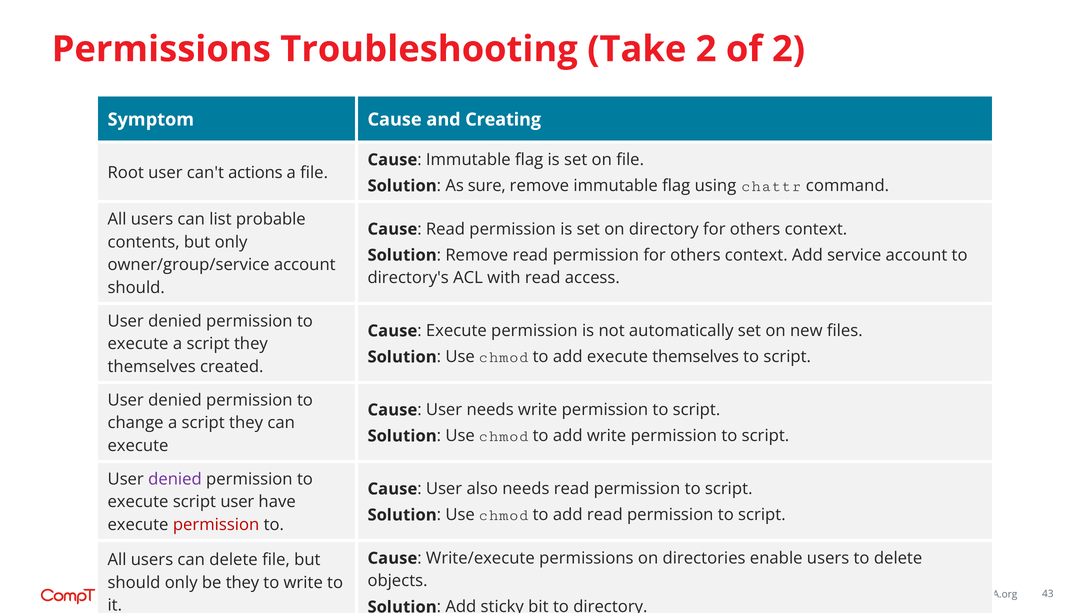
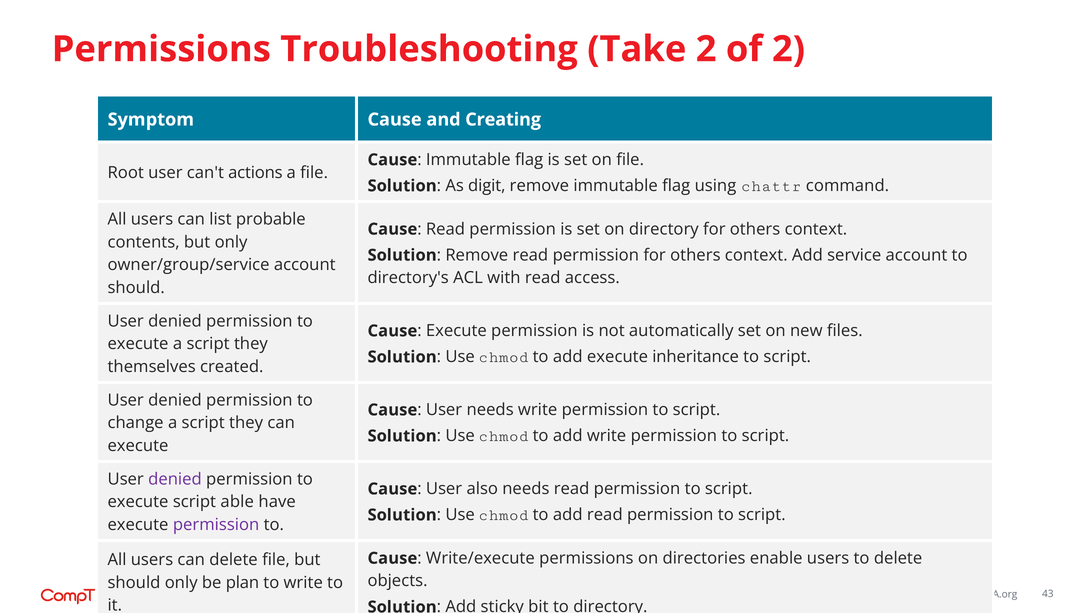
sure: sure -> digit
execute themselves: themselves -> inheritance
execute script user: user -> able
permission at (216, 525) colour: red -> purple
be they: they -> plan
